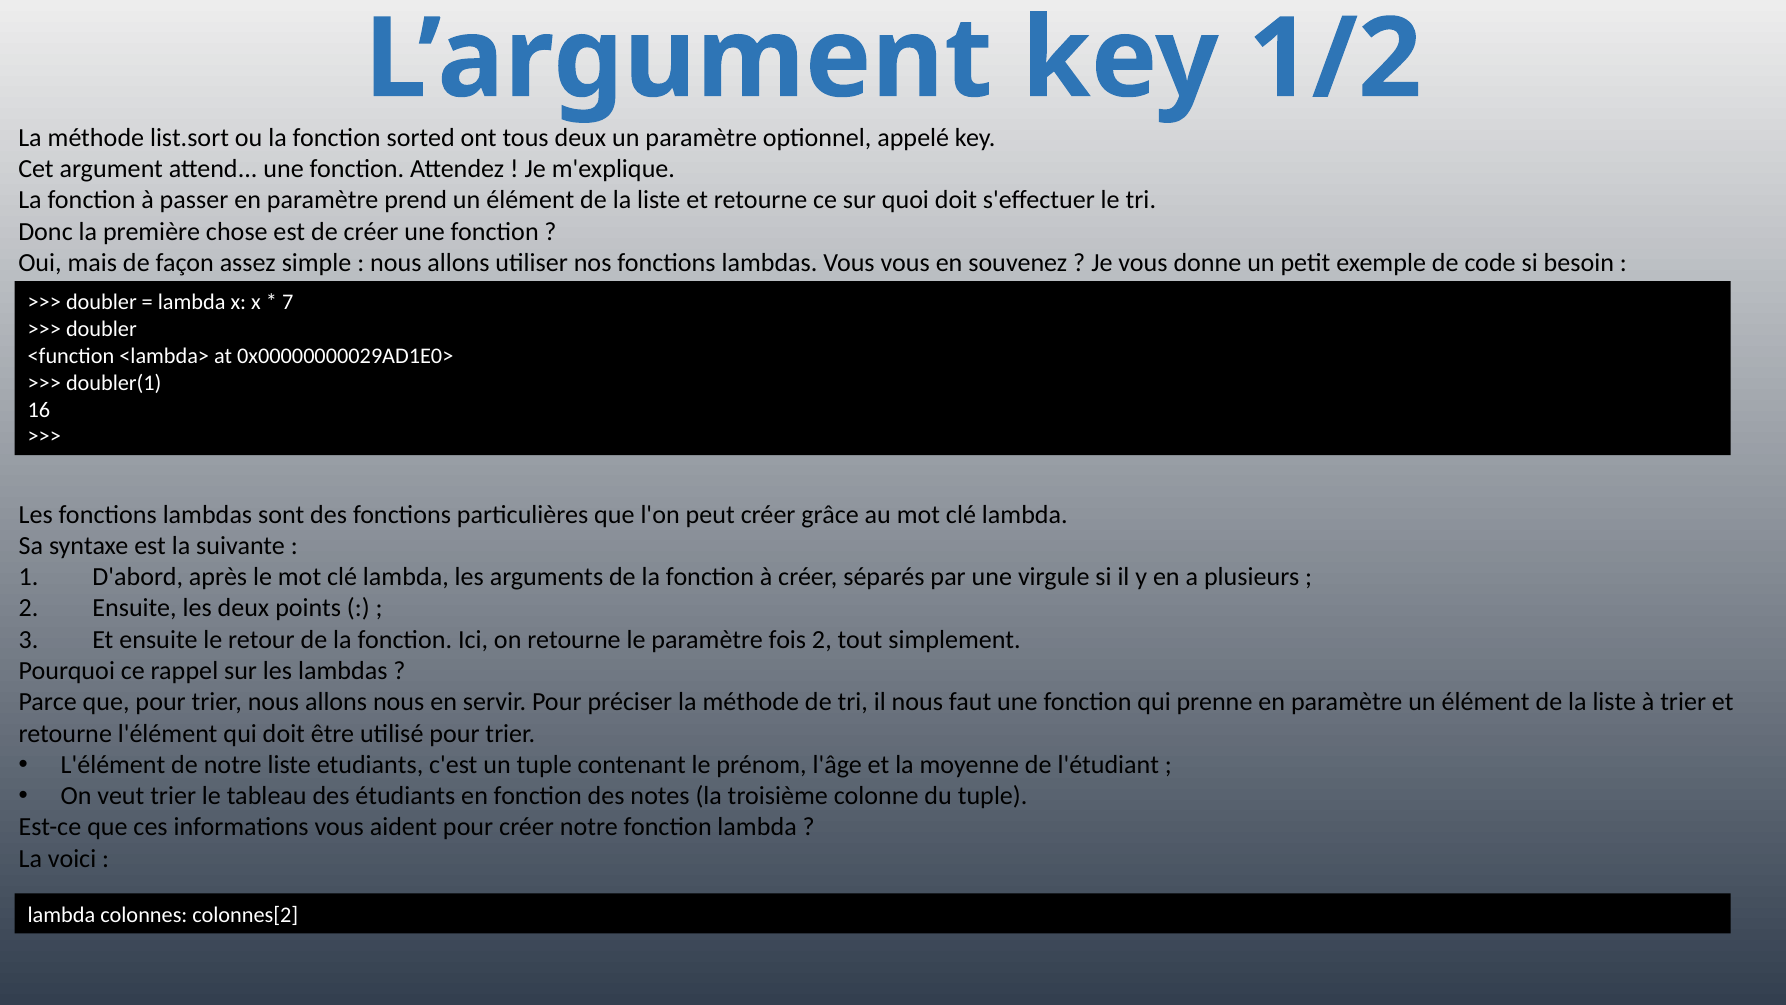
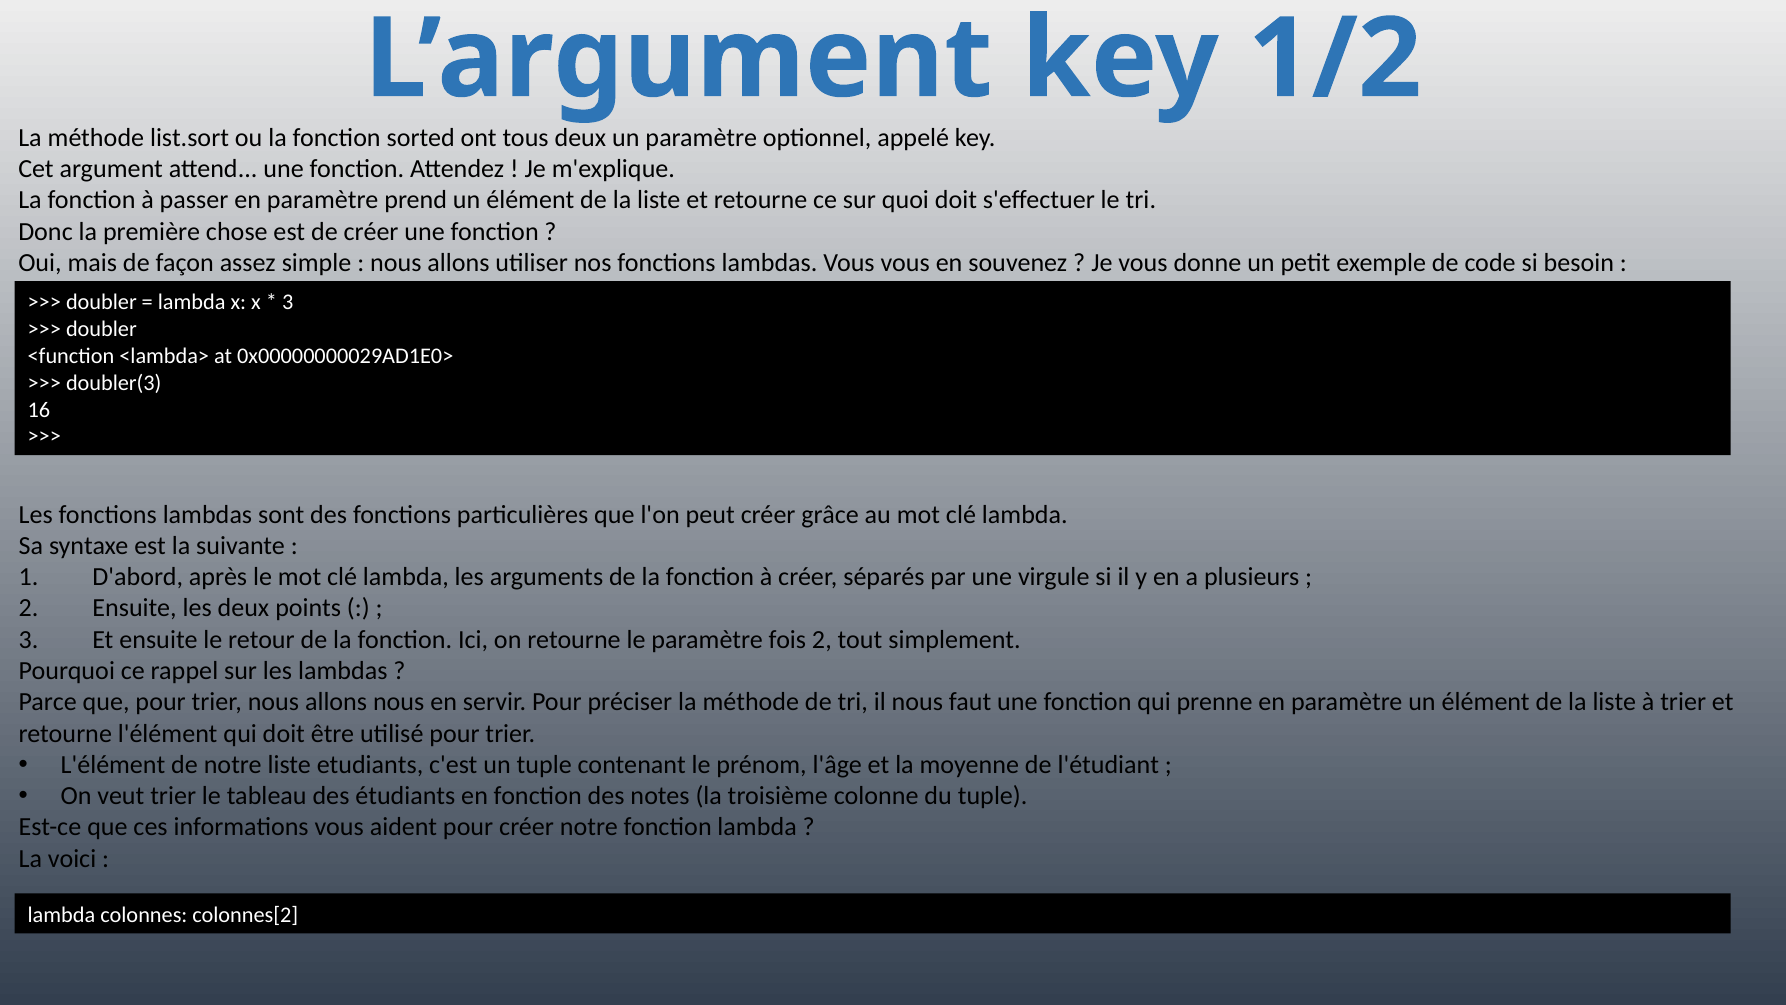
7 at (288, 303): 7 -> 3
doubler(1: doubler(1 -> doubler(3
